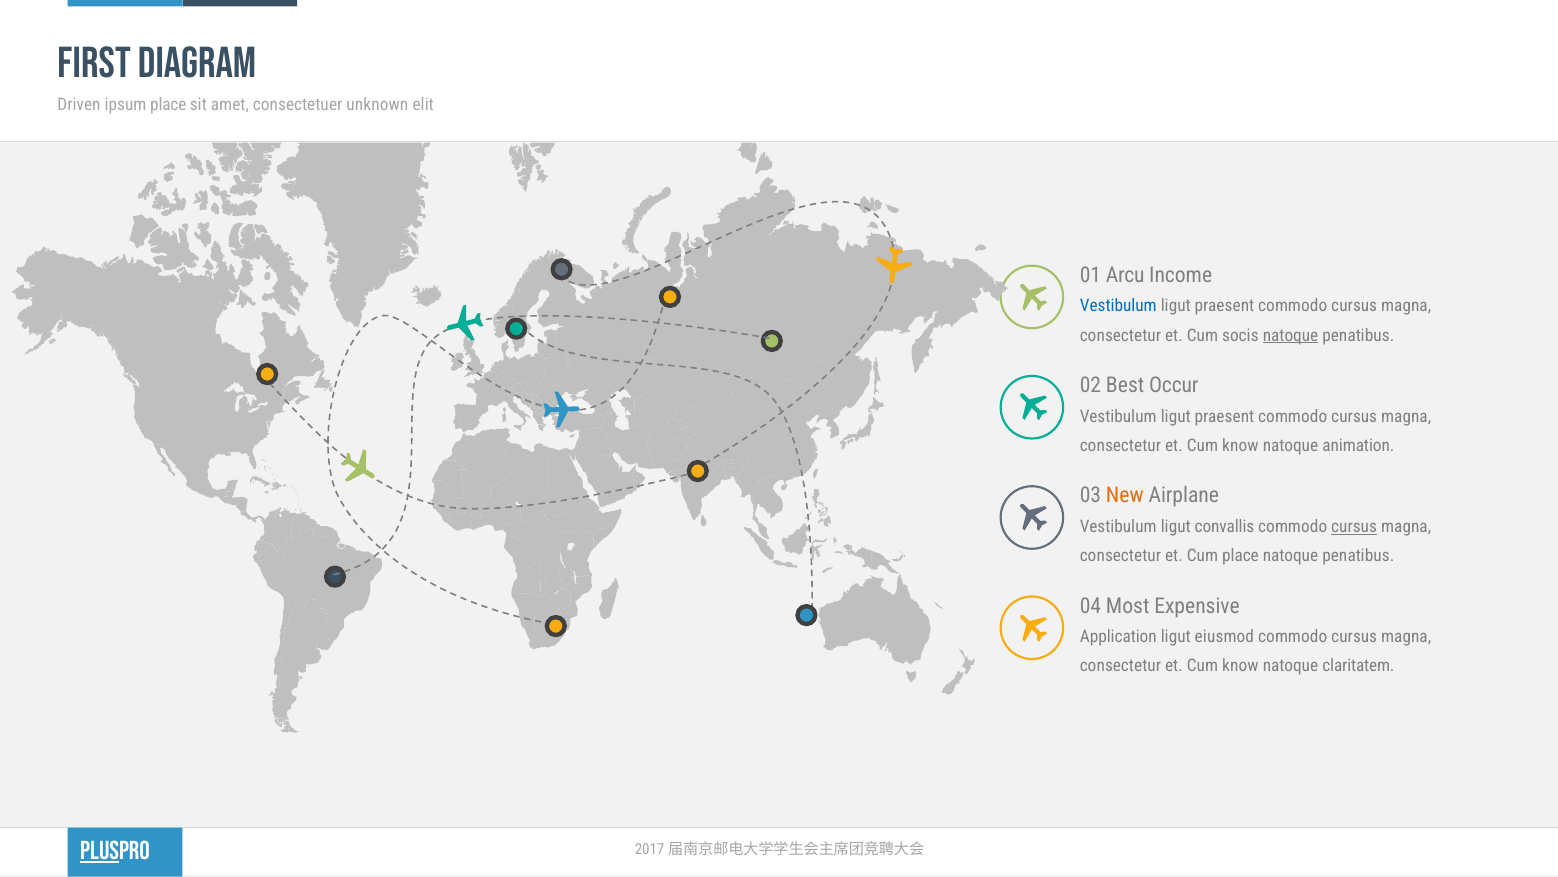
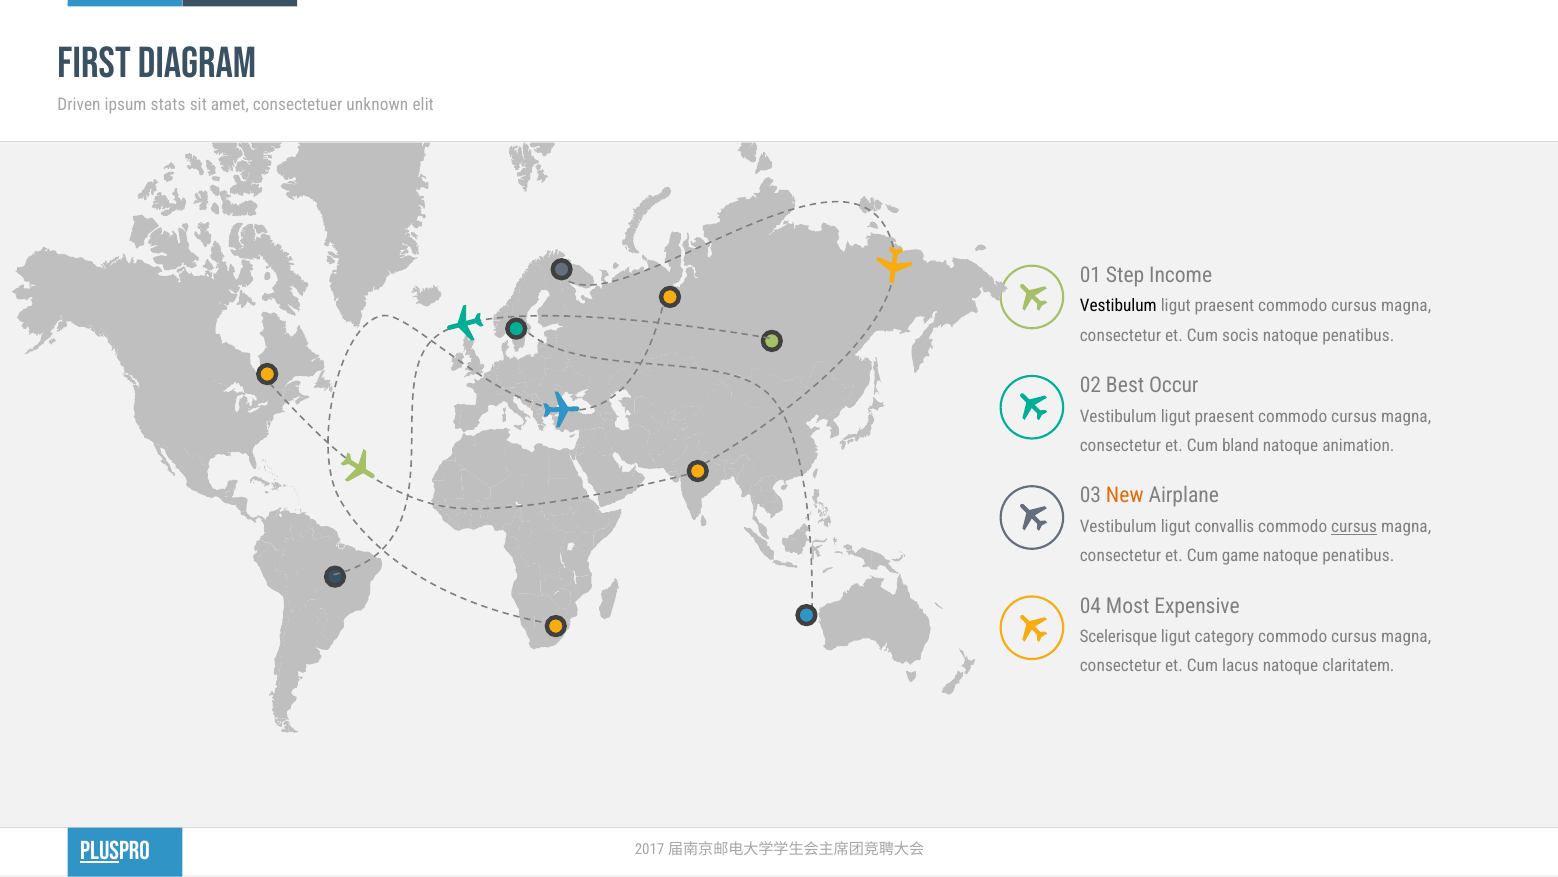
ipsum place: place -> stats
Arcu: Arcu -> Step
Vestibulum at (1118, 306) colour: blue -> black
natoque at (1291, 335) underline: present -> none
know at (1240, 445): know -> bland
Cum place: place -> game
Application: Application -> Scelerisque
eiusmod: eiusmod -> category
know at (1240, 666): know -> lacus
